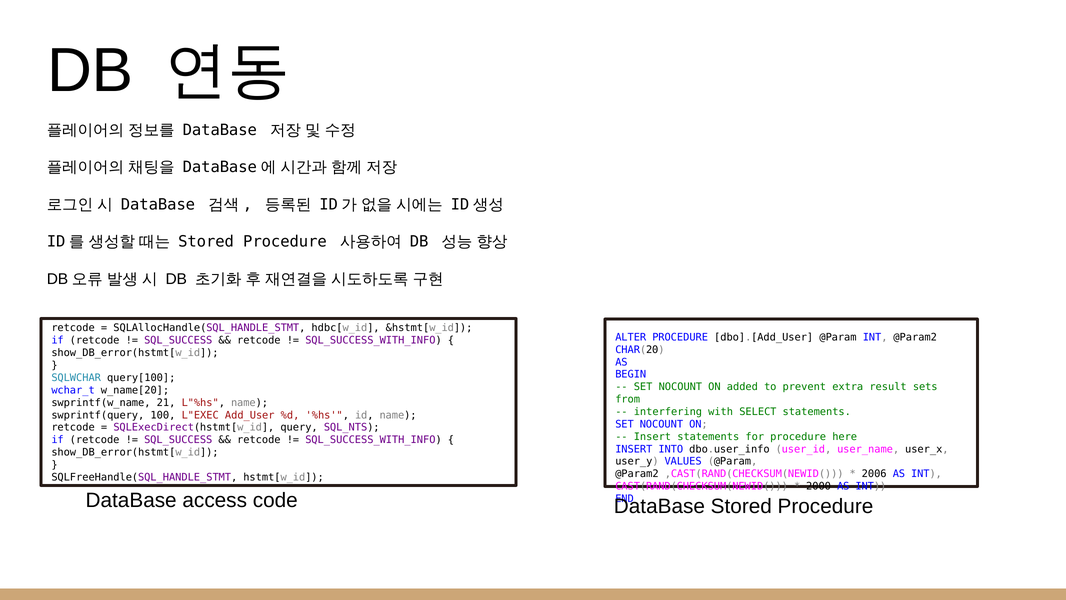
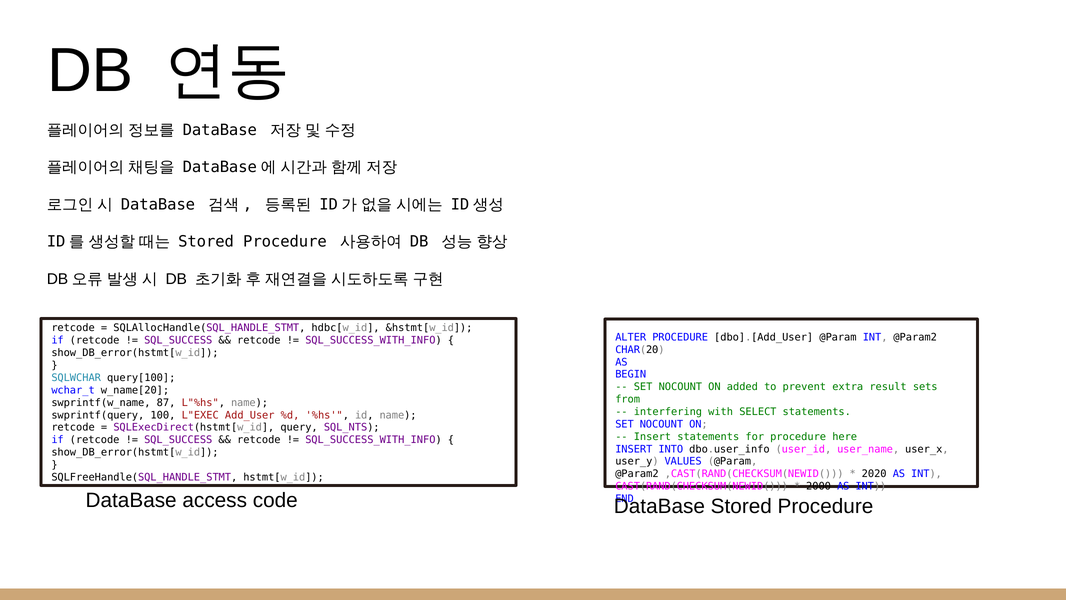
21: 21 -> 87
2006: 2006 -> 2020
